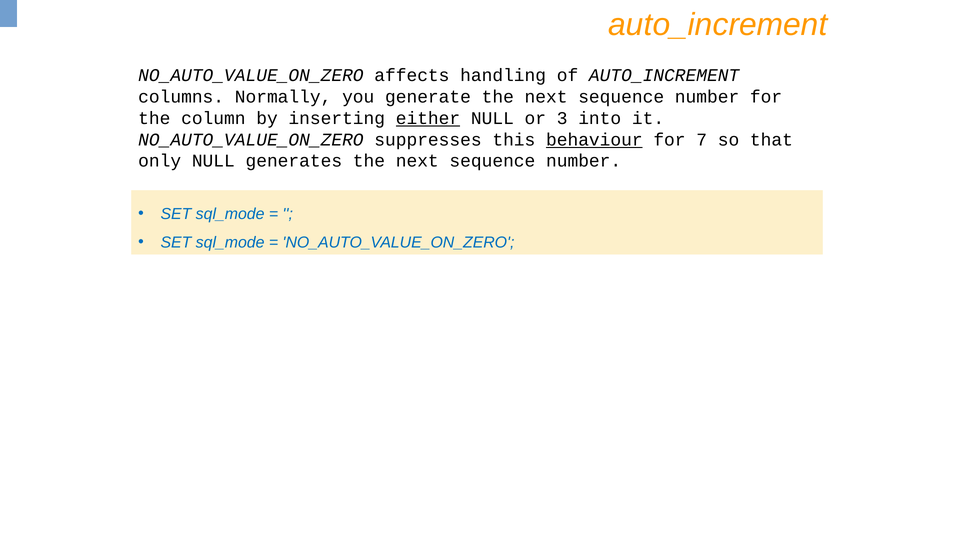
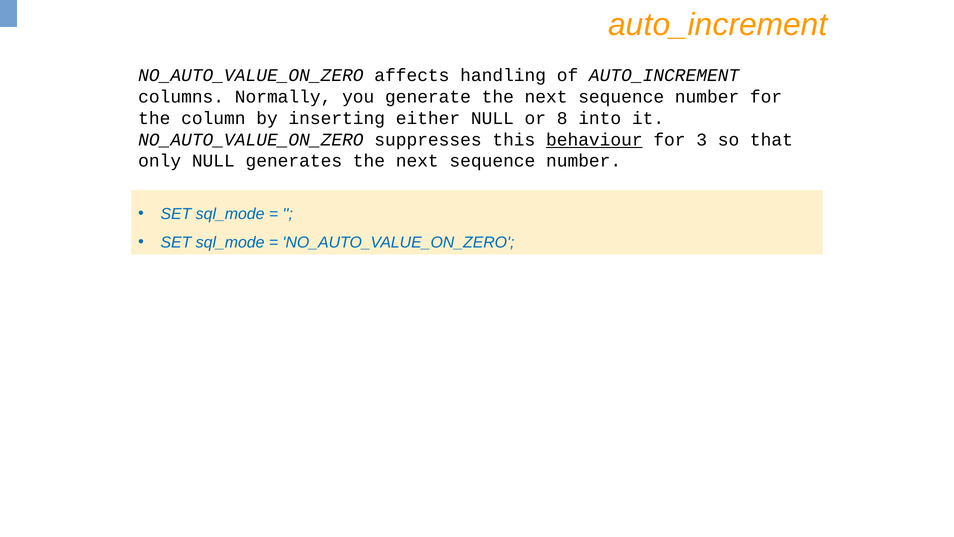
either underline: present -> none
3: 3 -> 8
7: 7 -> 3
